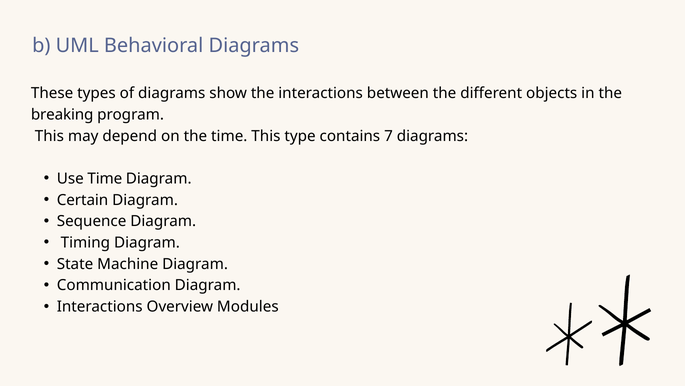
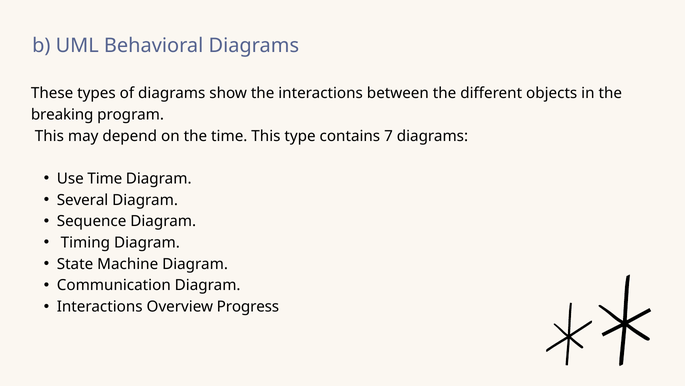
Certain: Certain -> Several
Modules: Modules -> Progress
